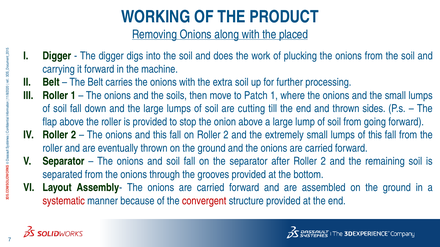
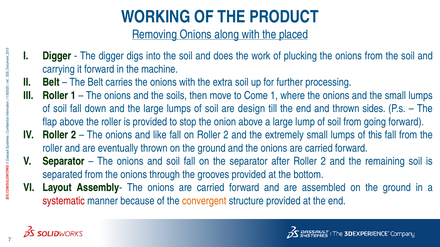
Patch: Patch -> Come
cutting: cutting -> design
and this: this -> like
convergent colour: red -> orange
